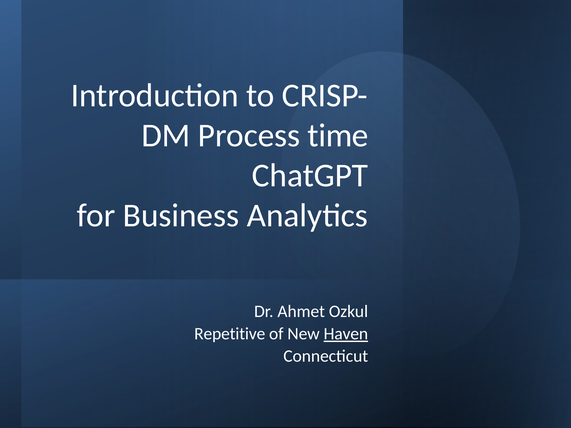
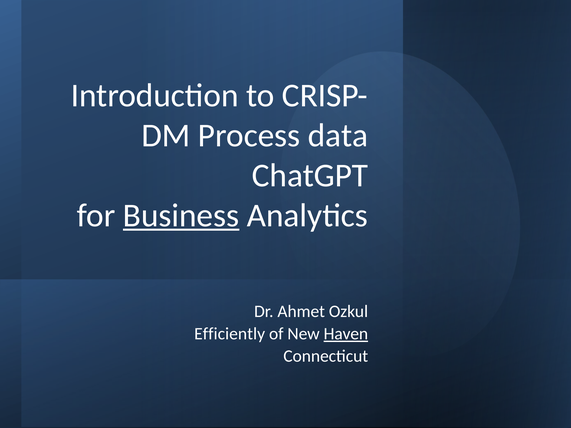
time: time -> data
Business underline: none -> present
Repetitive: Repetitive -> Efficiently
